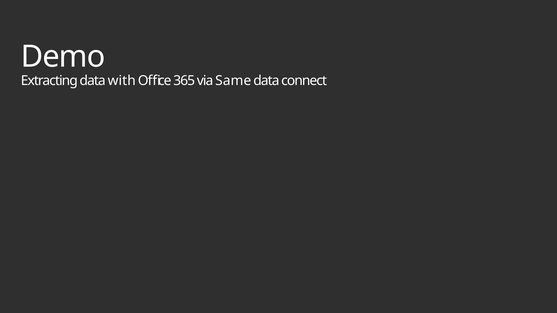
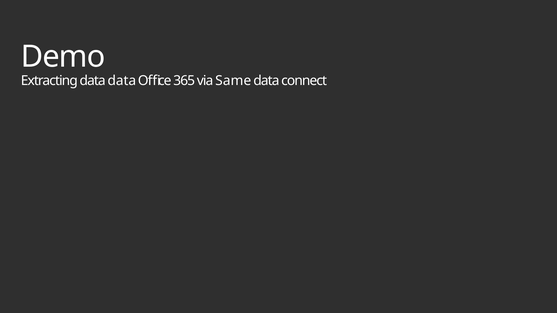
data with: with -> data
